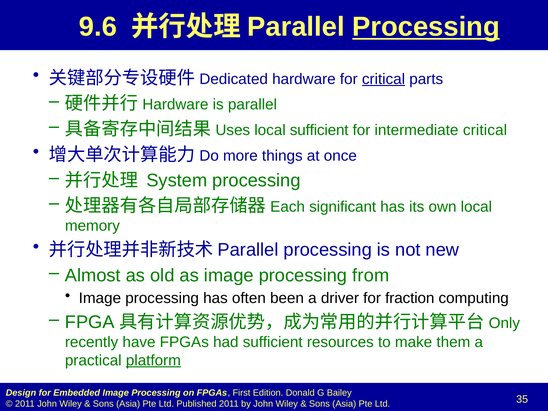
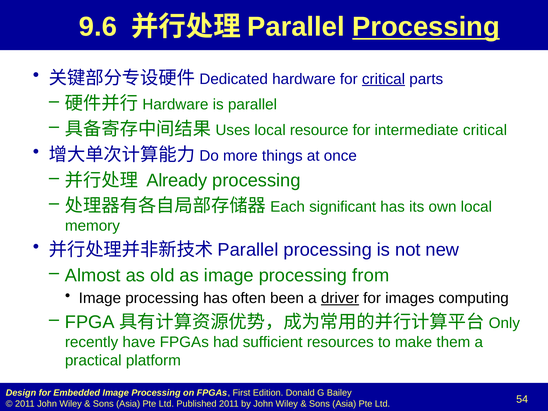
local sufficient: sufficient -> resource
System: System -> Already
driver underline: none -> present
fraction: fraction -> images
platform underline: present -> none
35: 35 -> 54
